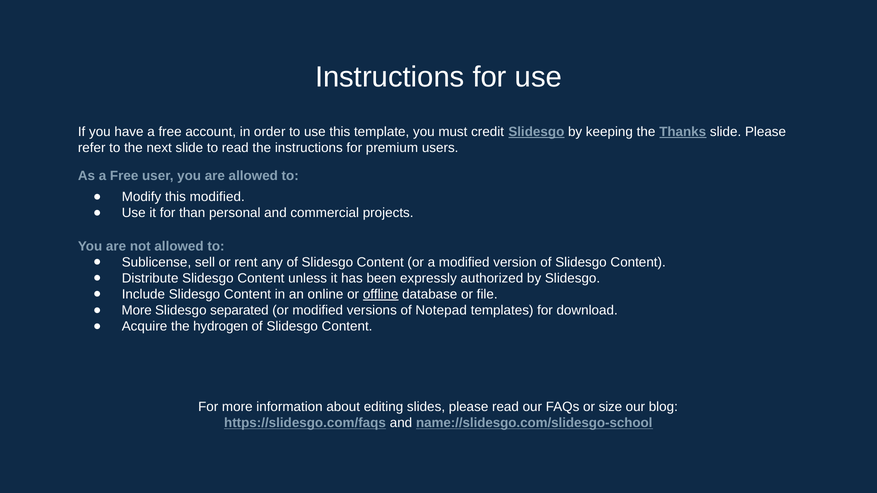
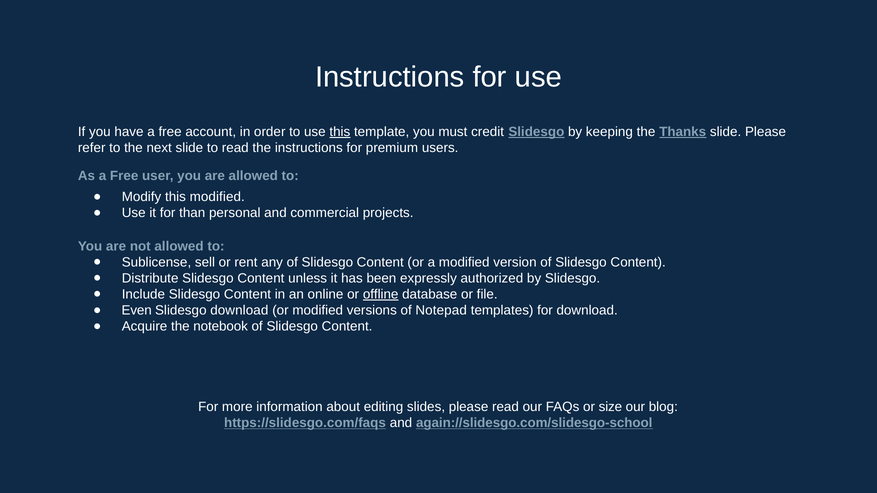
this at (340, 132) underline: none -> present
More at (137, 311): More -> Even
Slidesgo separated: separated -> download
hydrogen: hydrogen -> notebook
name://slidesgo.com/slidesgo-school: name://slidesgo.com/slidesgo-school -> again://slidesgo.com/slidesgo-school
